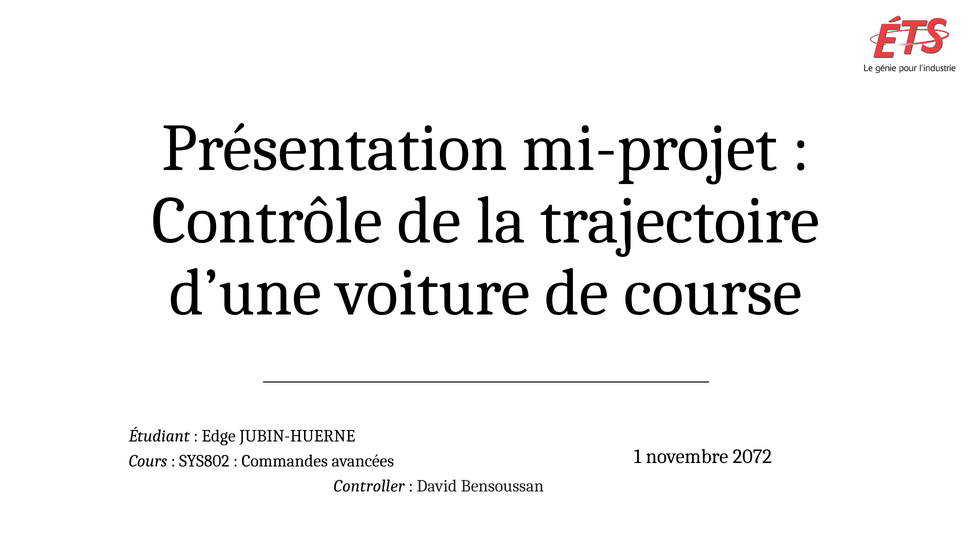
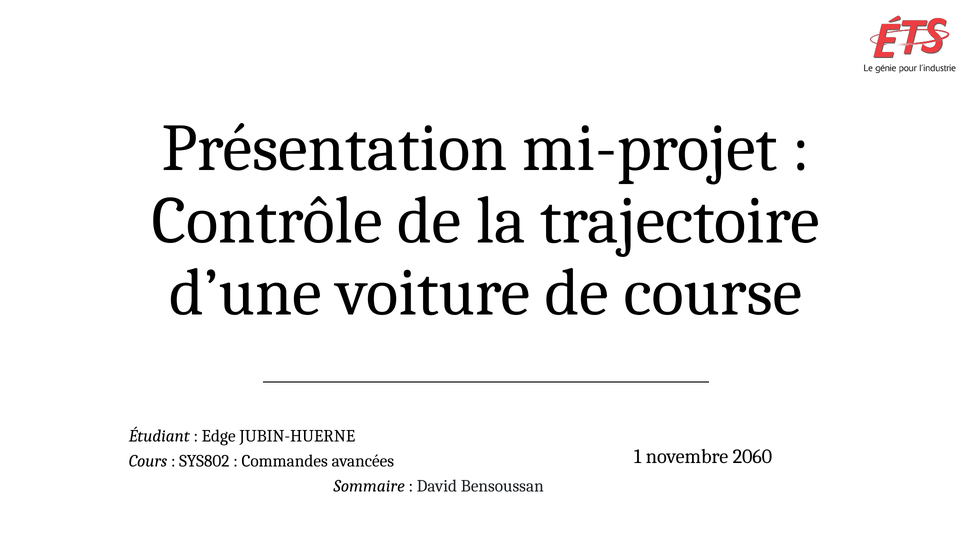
2072: 2072 -> 2060
Controller: Controller -> Sommaire
